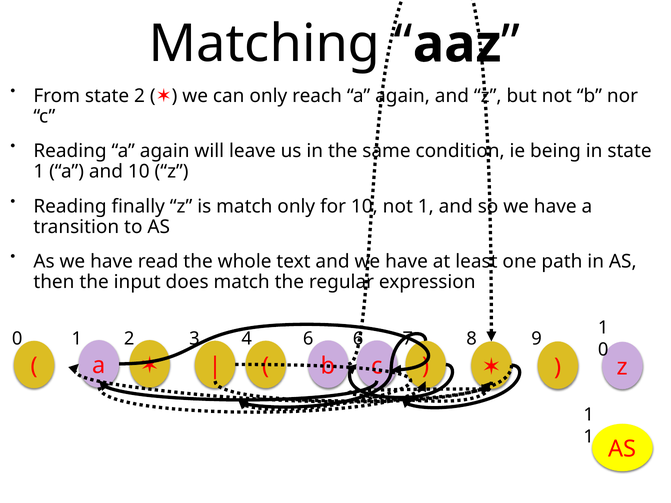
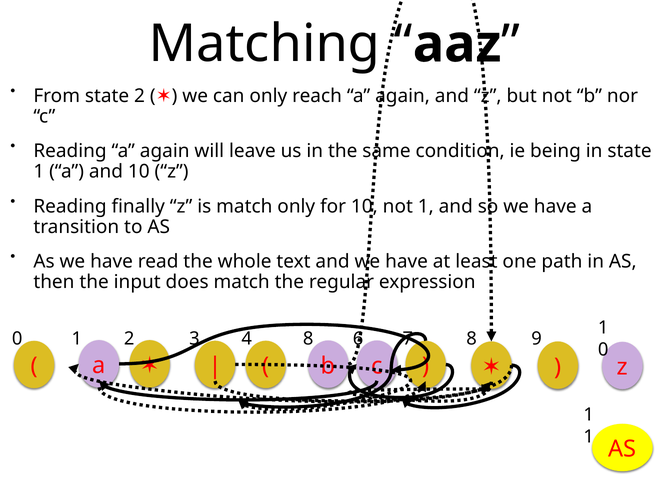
4 6: 6 -> 8
